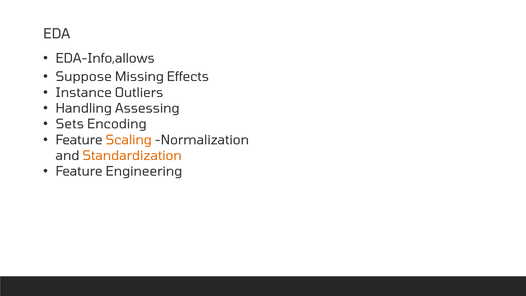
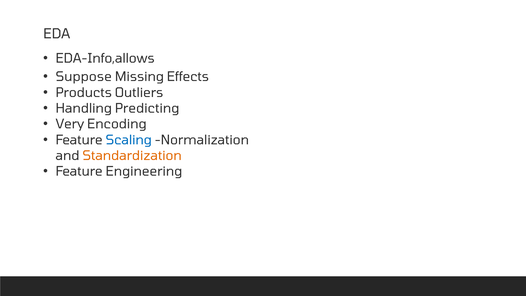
Instance: Instance -> Products
Assessing: Assessing -> Predicting
Sets: Sets -> Very
Scaling colour: orange -> blue
